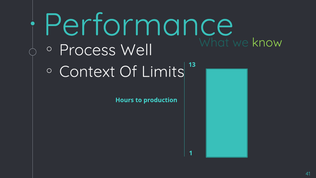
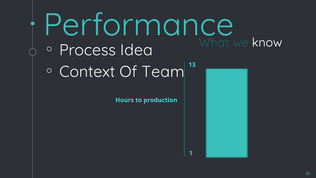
know colour: light green -> white
Well: Well -> Idea
Of Limits: Limits -> Team
